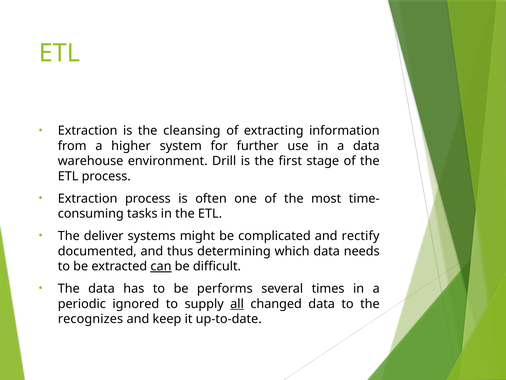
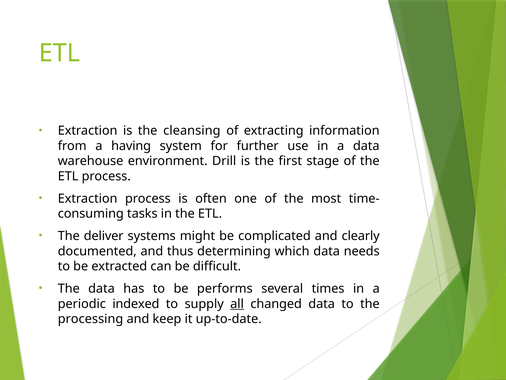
higher: higher -> having
rectify: rectify -> clearly
can underline: present -> none
ignored: ignored -> indexed
recognizes: recognizes -> processing
